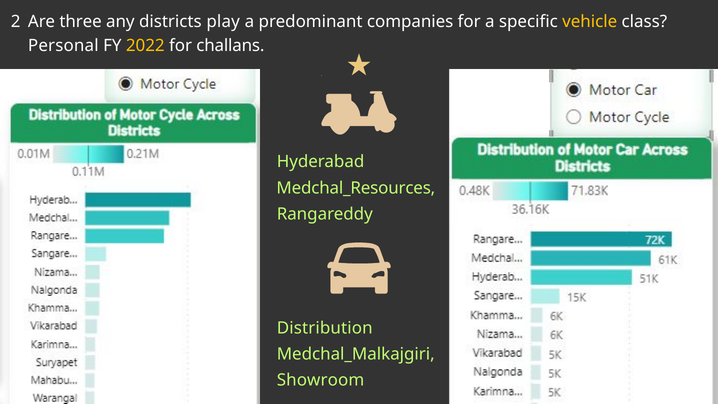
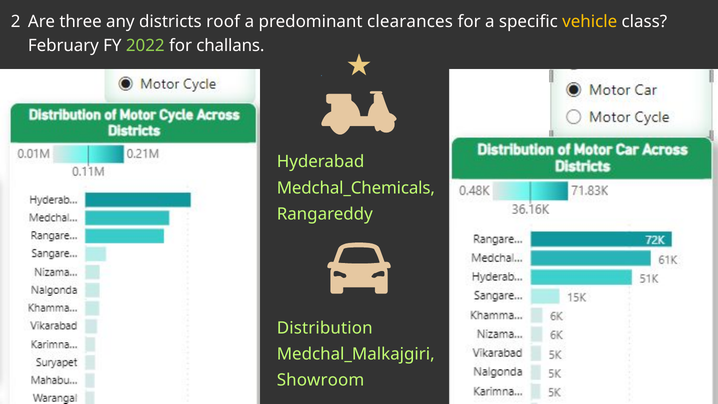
play: play -> roof
companies: companies -> clearances
Personal: Personal -> February
2022 colour: yellow -> light green
Medchal_Resources: Medchal_Resources -> Medchal_Chemicals
